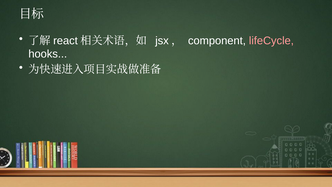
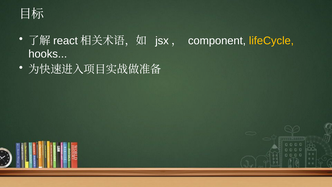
lifeCycle colour: pink -> yellow
